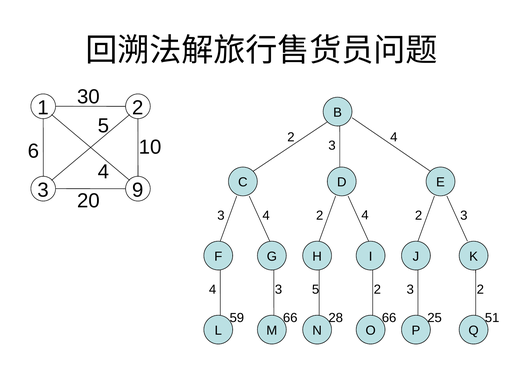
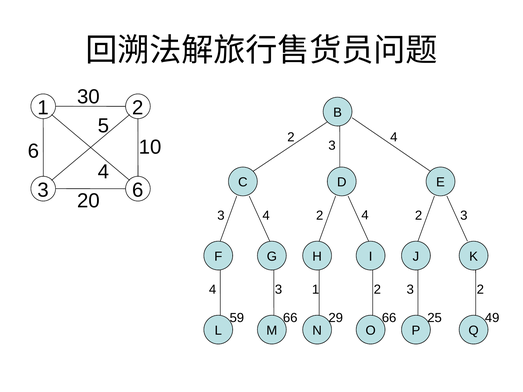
3 9: 9 -> 6
4 5: 5 -> 1
28: 28 -> 29
51: 51 -> 49
